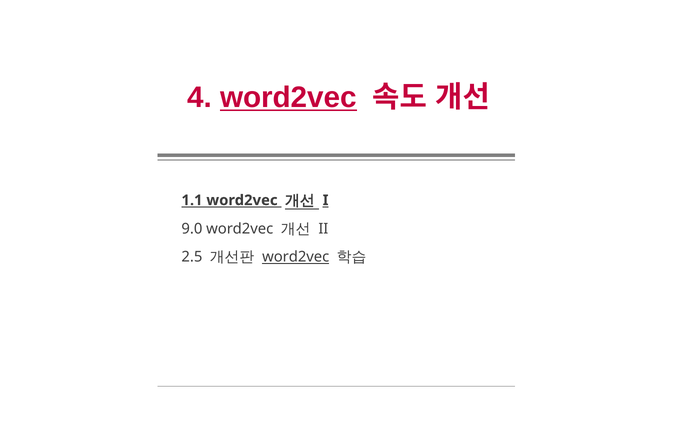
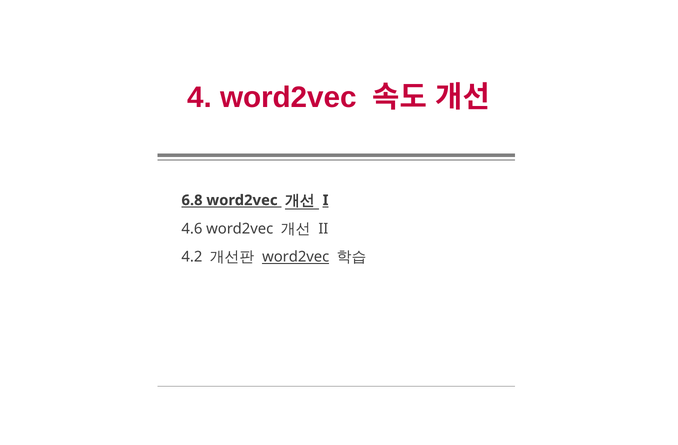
word2vec at (289, 97) underline: present -> none
1.1: 1.1 -> 6.8
9.0: 9.0 -> 4.6
2.5: 2.5 -> 4.2
